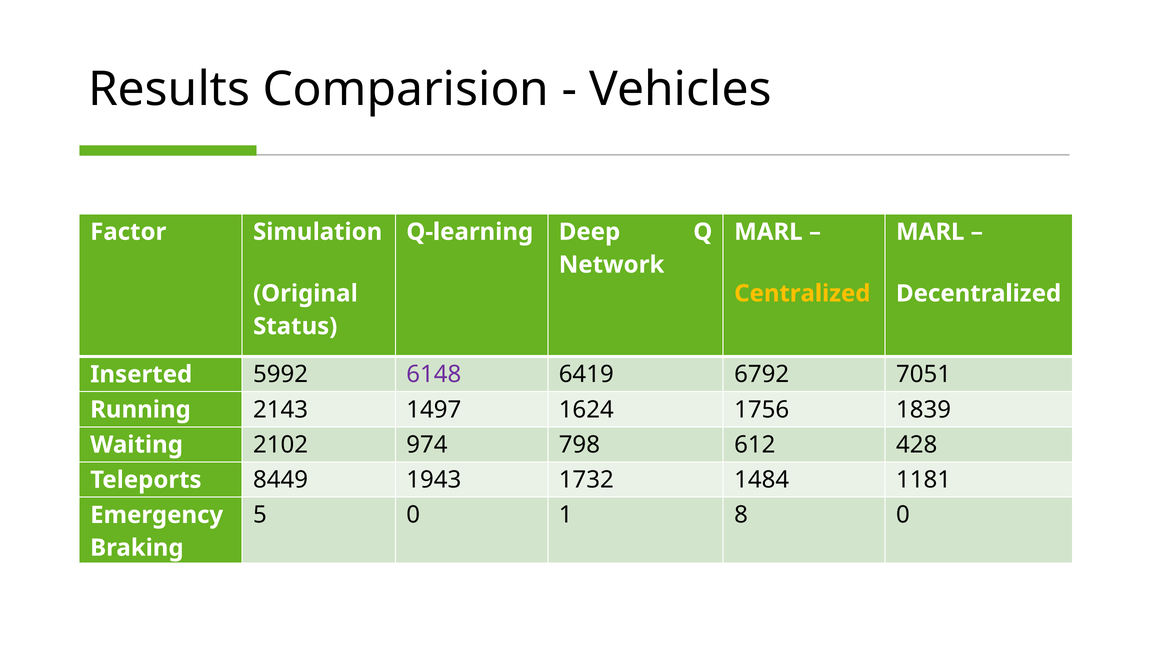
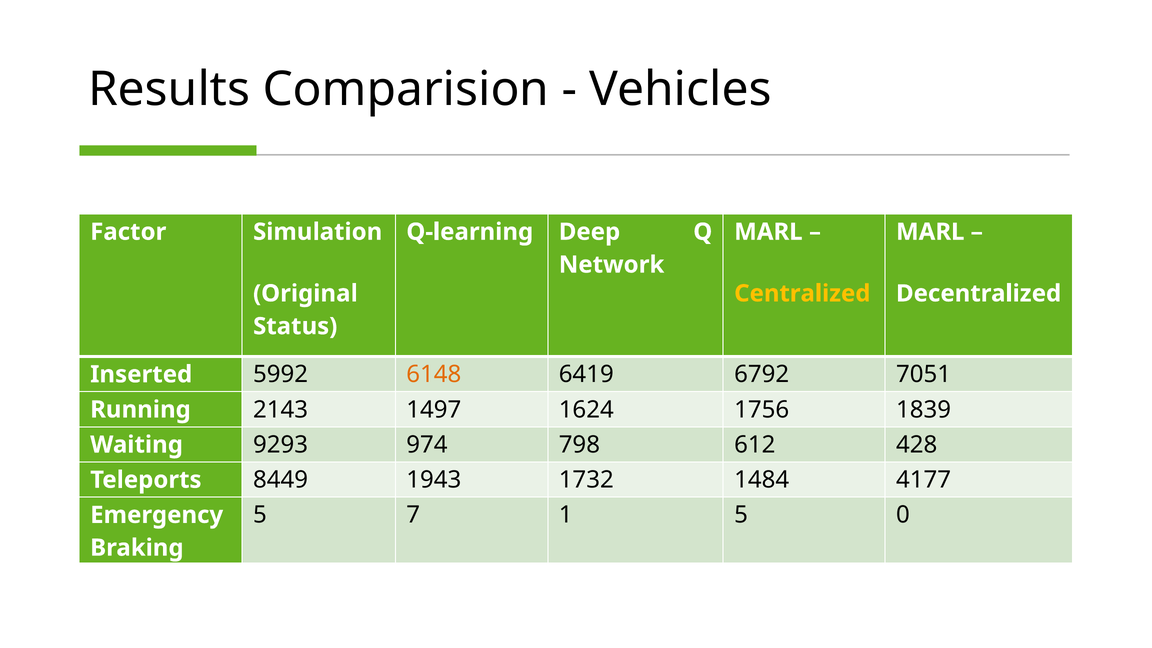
6148 colour: purple -> orange
2102: 2102 -> 9293
1181: 1181 -> 4177
5 0: 0 -> 7
1 8: 8 -> 5
